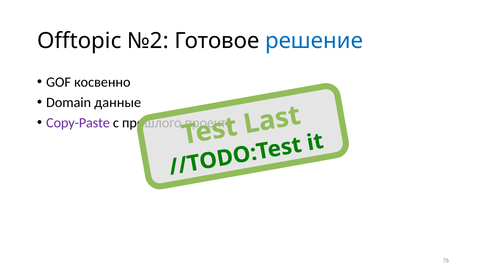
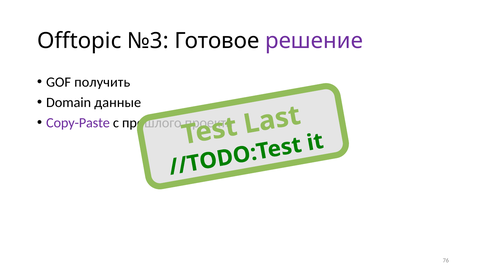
№2: №2 -> №3
решение colour: blue -> purple
косвенно: косвенно -> получить
